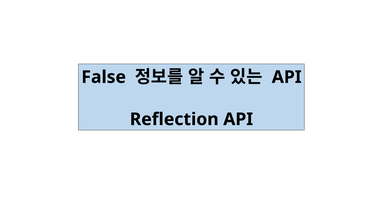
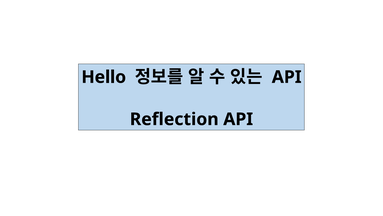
False: False -> Hello
